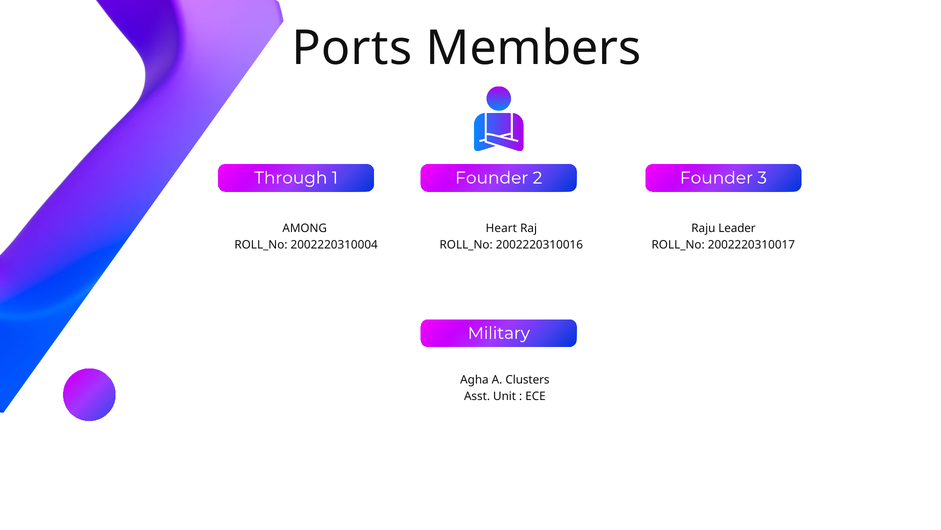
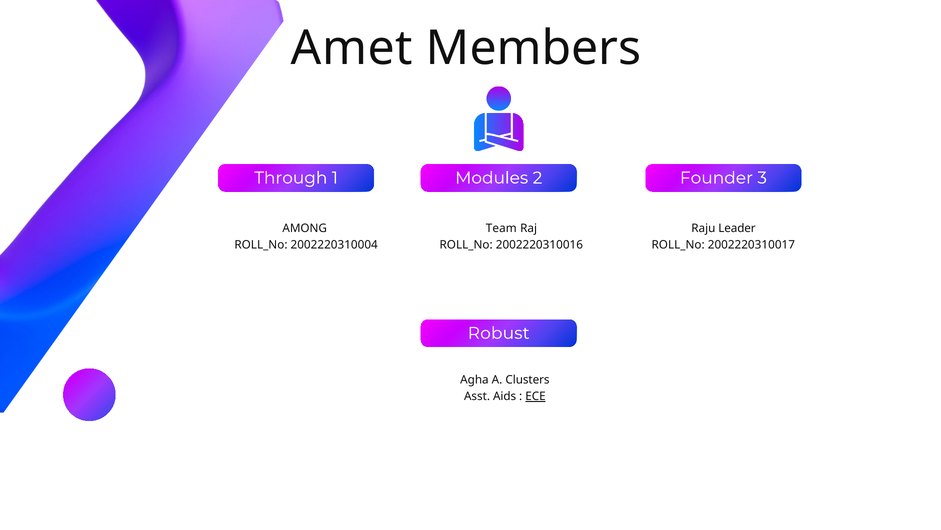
Ports: Ports -> Amet
1 Founder: Founder -> Modules
Heart: Heart -> Team
Military: Military -> Robust
Unit: Unit -> Aids
ECE underline: none -> present
